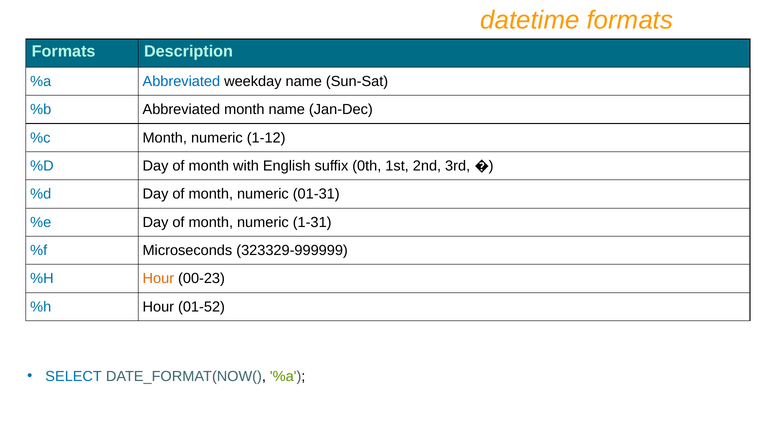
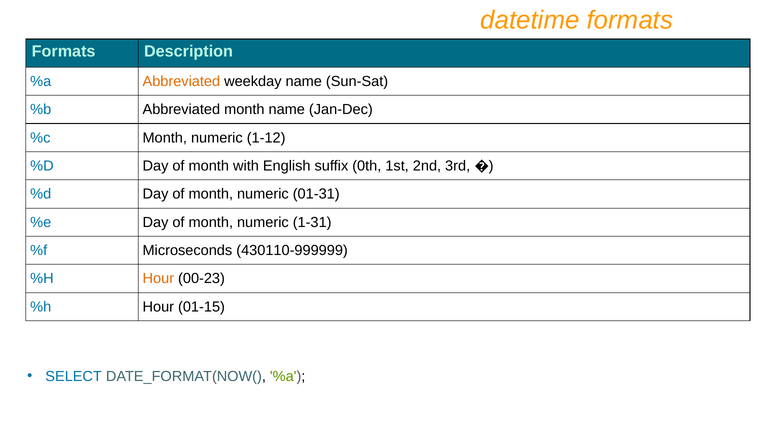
Abbreviated at (181, 81) colour: blue -> orange
323329-999999: 323329-999999 -> 430110-999999
01-52: 01-52 -> 01-15
